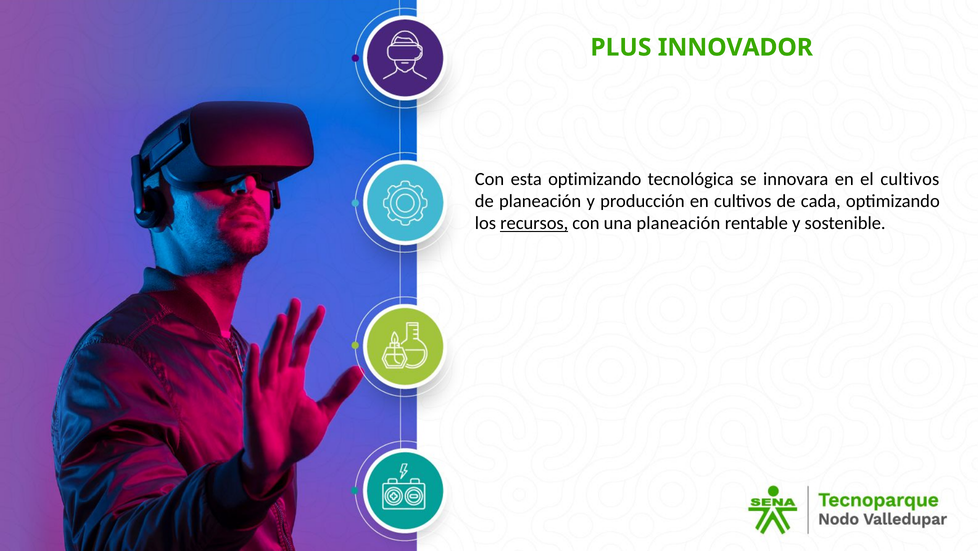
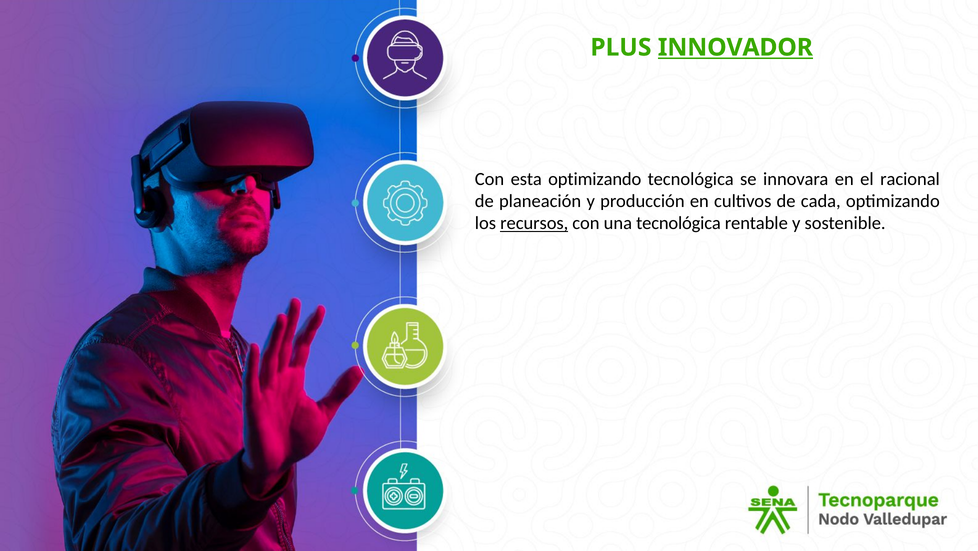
INNOVADOR underline: none -> present
el cultivos: cultivos -> racional
una planeación: planeación -> tecnológica
